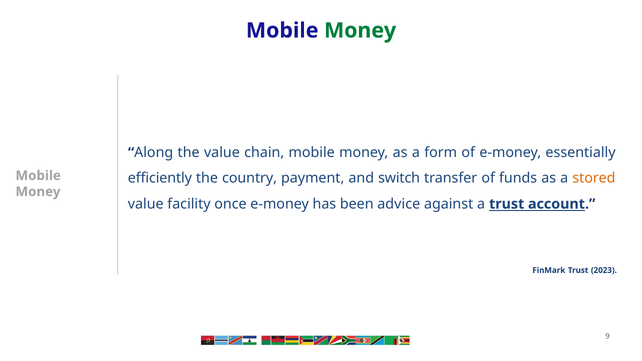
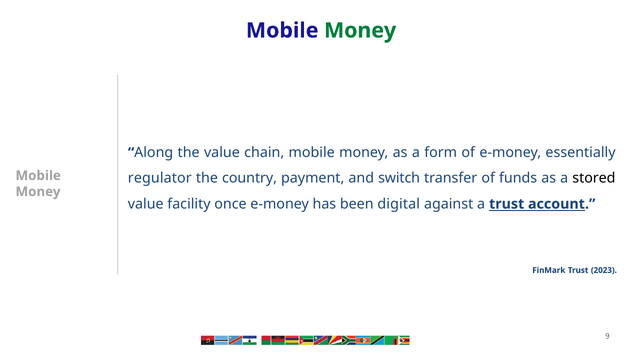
efficiently: efficiently -> regulator
stored colour: orange -> black
advice: advice -> digital
